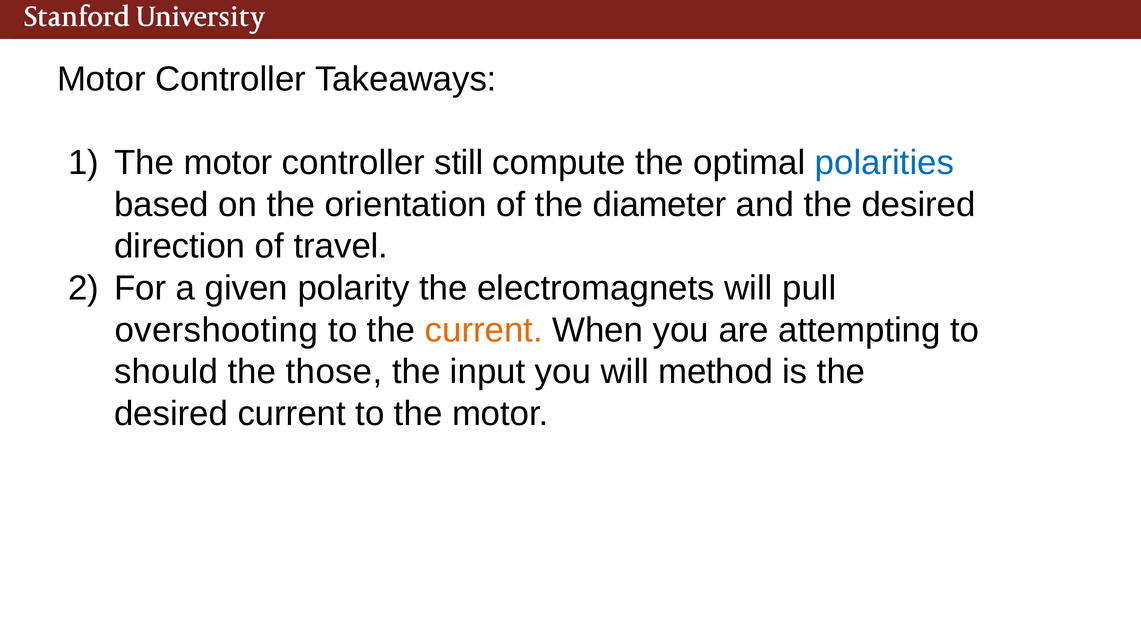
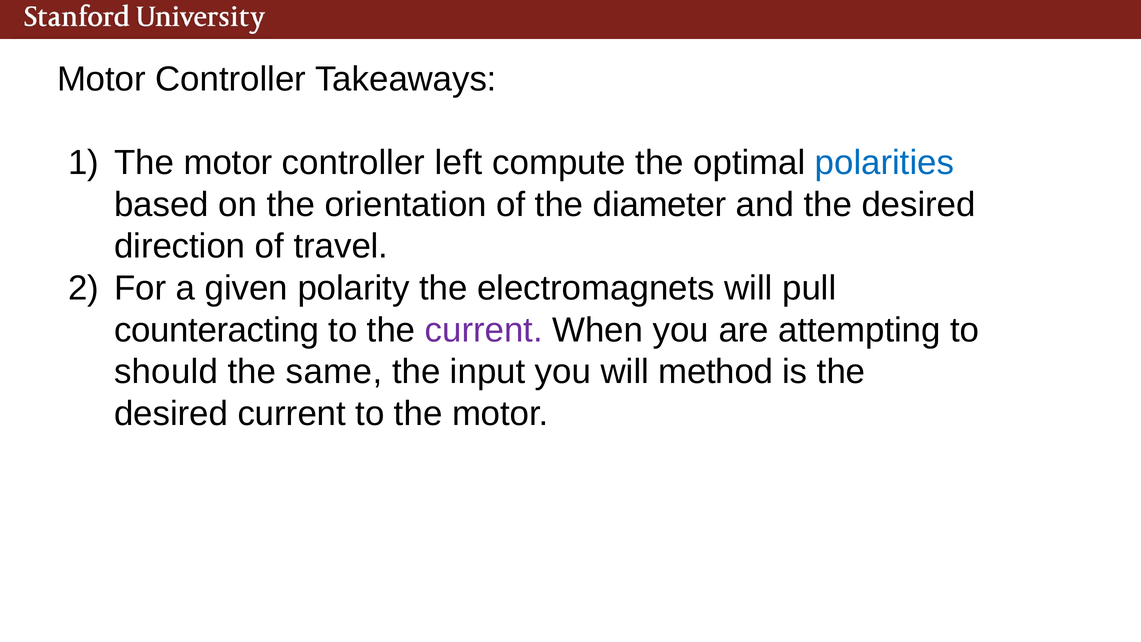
still: still -> left
overshooting: overshooting -> counteracting
current at (484, 330) colour: orange -> purple
those: those -> same
